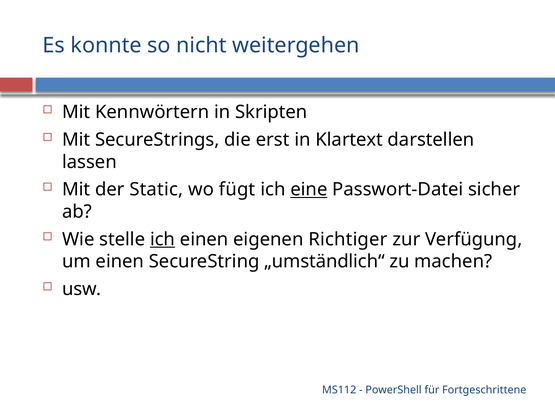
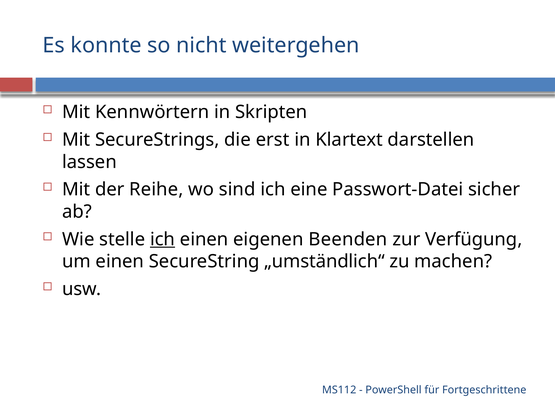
Static: Static -> Reihe
fügt: fügt -> sind
eine underline: present -> none
Richtiger: Richtiger -> Beenden
